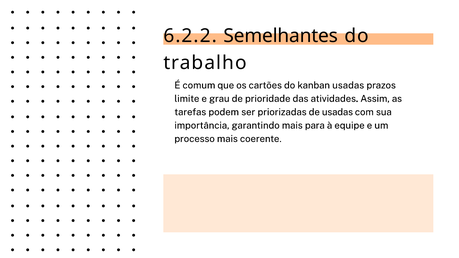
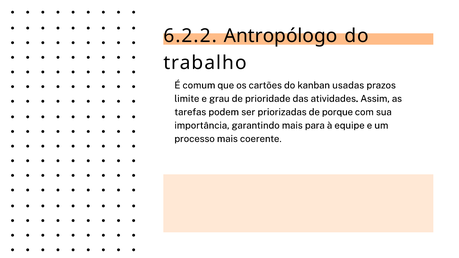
Semelhantes: Semelhantes -> Antropólogo
de usadas: usadas -> porque
